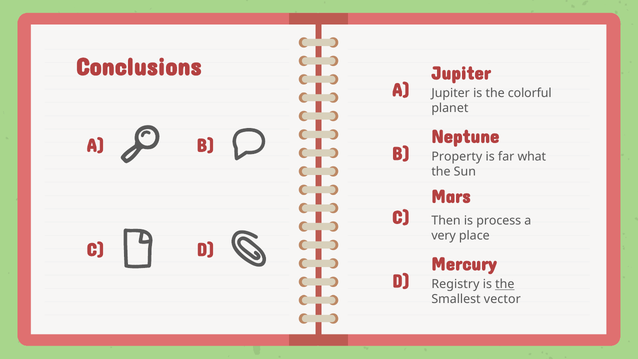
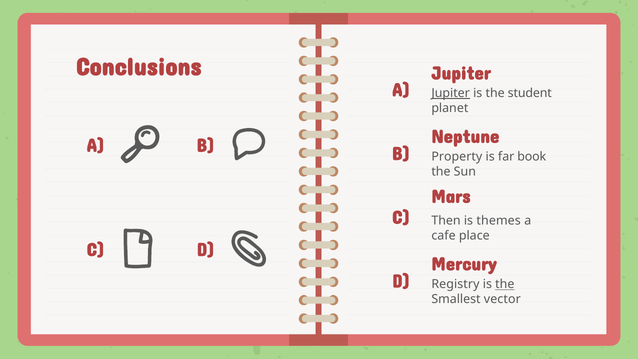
Jupiter at (451, 93) underline: none -> present
colorful: colorful -> student
what: what -> book
process: process -> themes
very: very -> cafe
